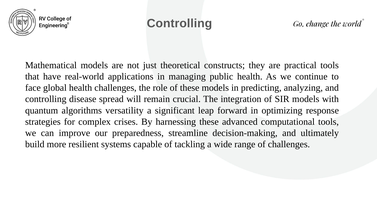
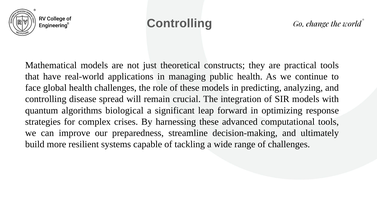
versatility: versatility -> biological
